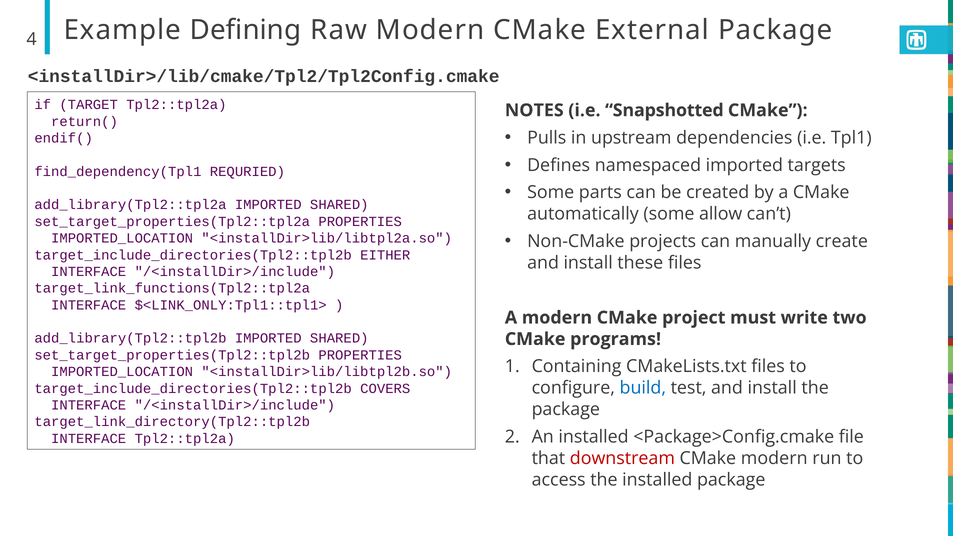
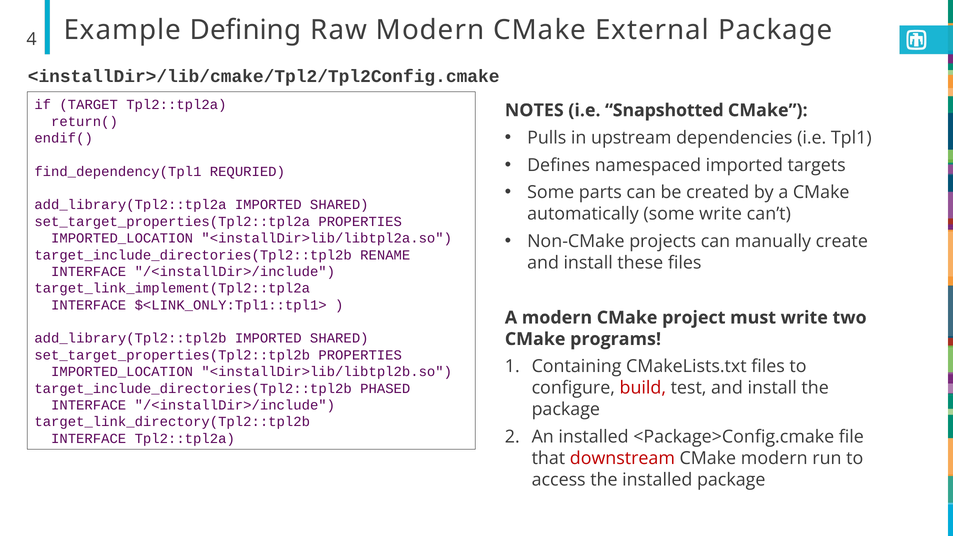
some allow: allow -> write
EITHER: EITHER -> RENAME
target_link_functions(Tpl2::tpl2a: target_link_functions(Tpl2::tpl2a -> target_link_implement(Tpl2::tpl2a
build colour: blue -> red
COVERS: COVERS -> PHASED
